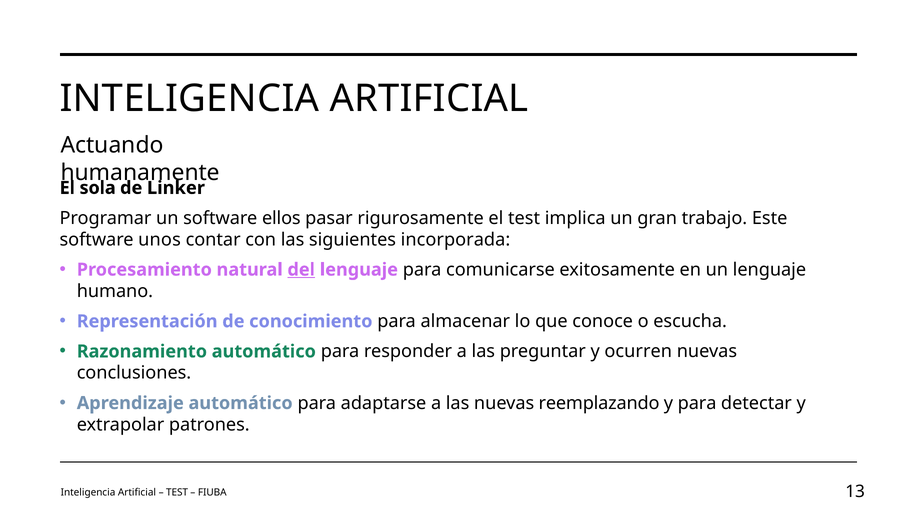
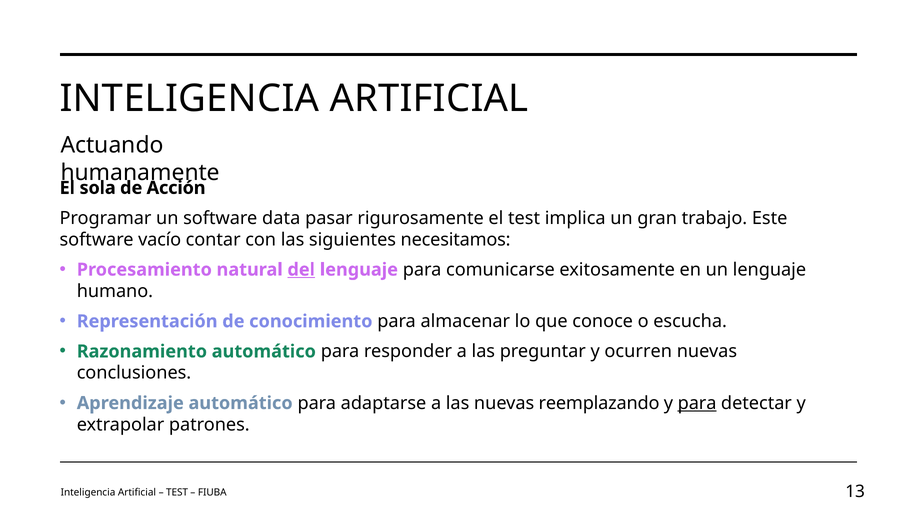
Linker: Linker -> Acción
ellos: ellos -> data
unos: unos -> vacío
incorporada: incorporada -> necesitamos
para at (697, 403) underline: none -> present
